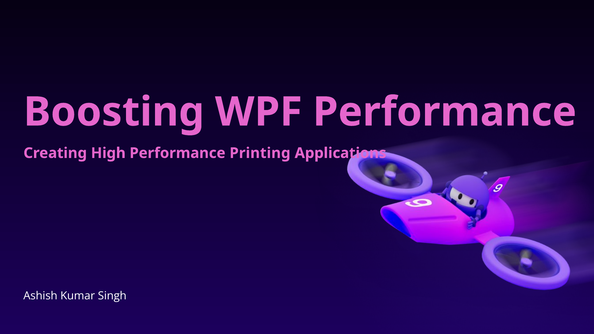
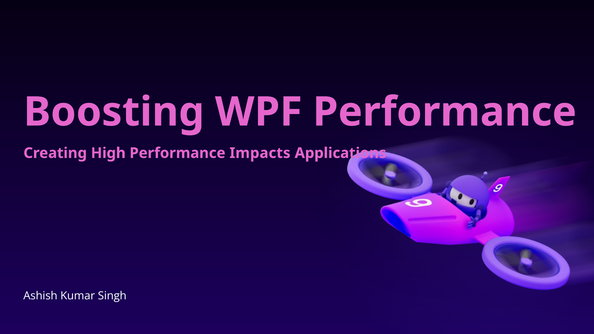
Printing: Printing -> Impacts
